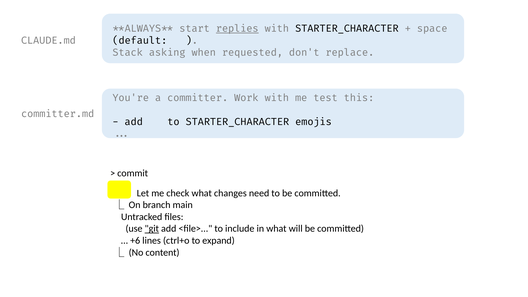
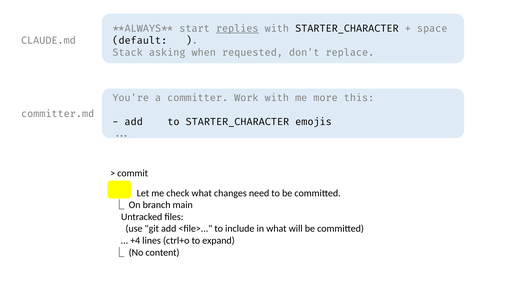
test: test -> more
git underline: present -> none
+6: +6 -> +4
